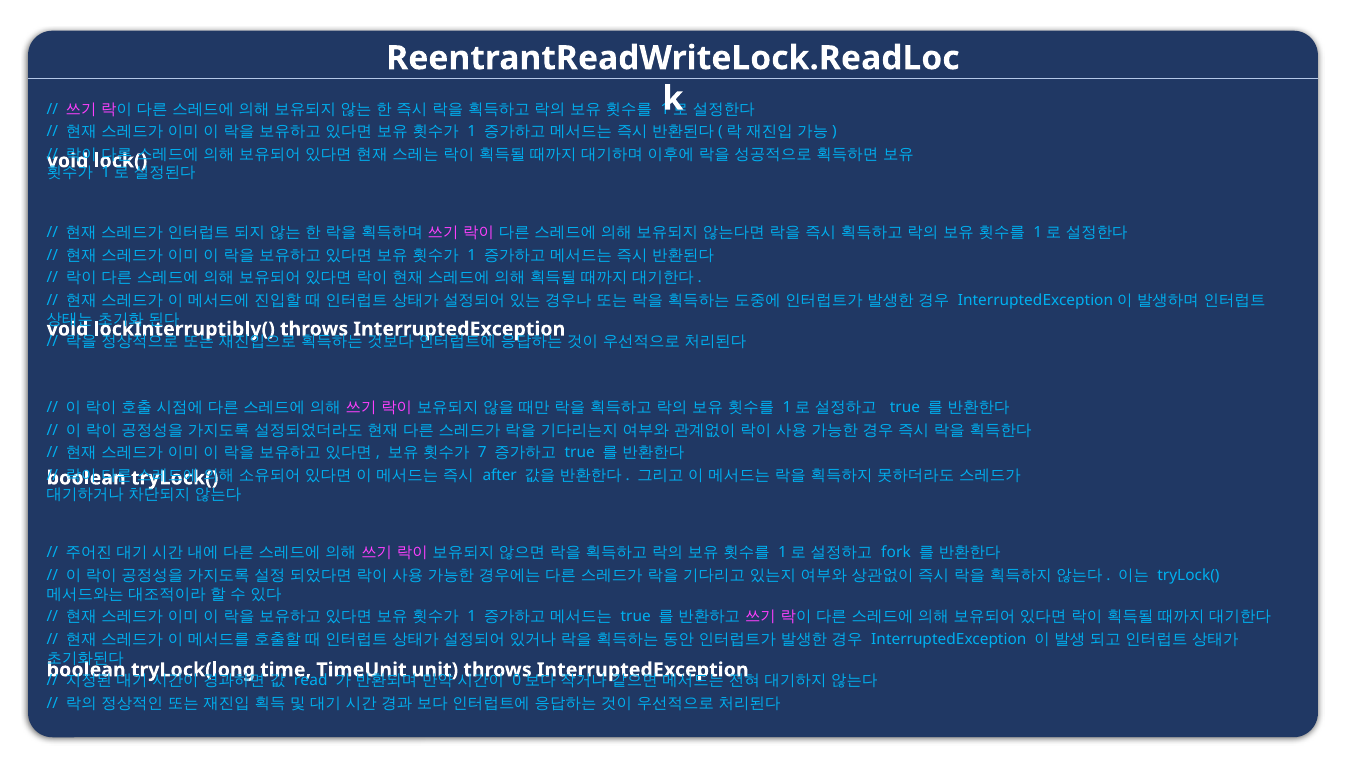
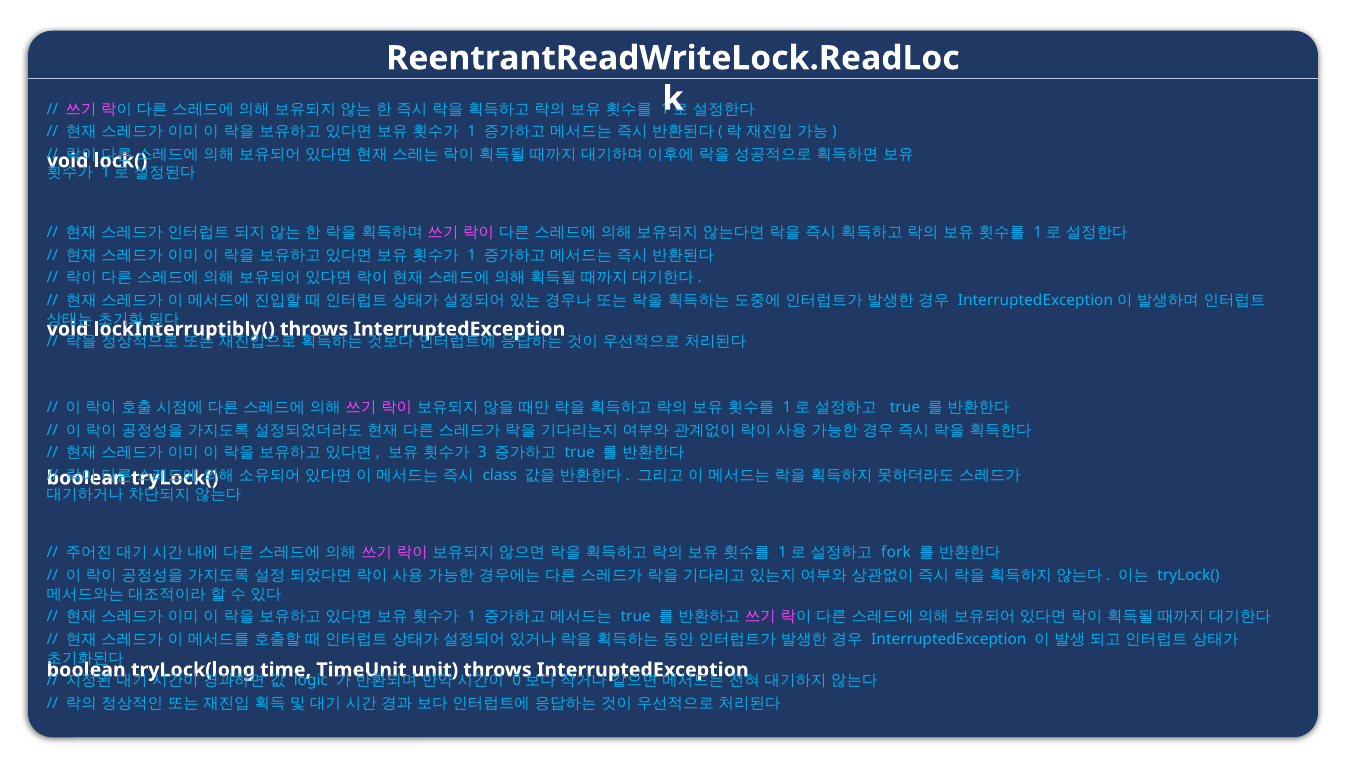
7: 7 -> 3
after: after -> class
read: read -> logic
